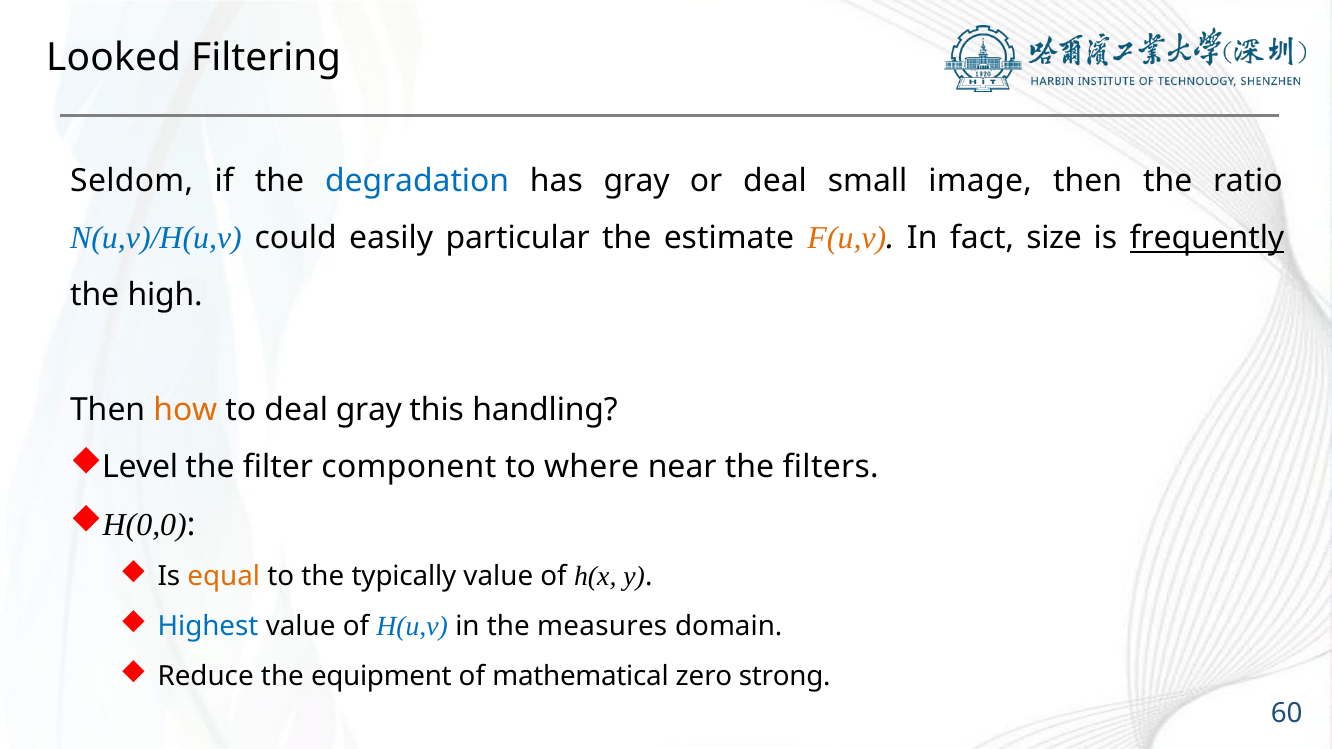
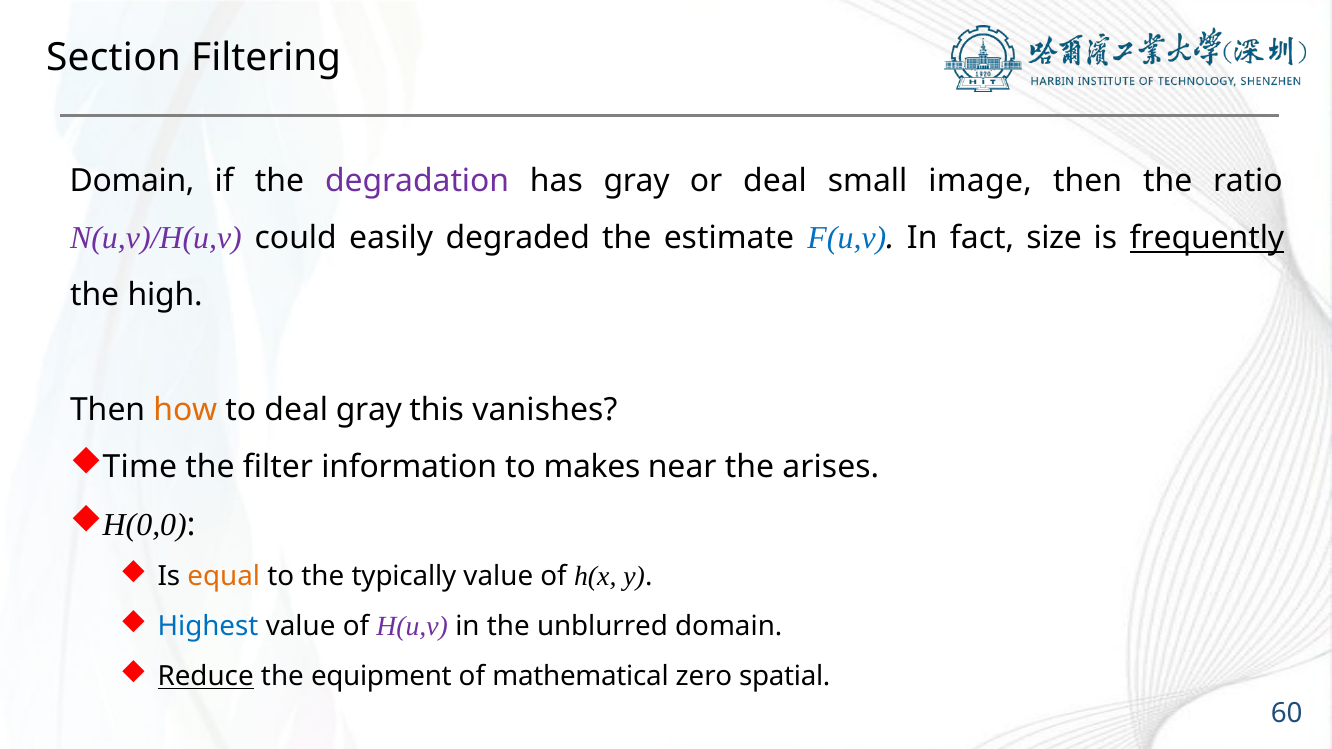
Looked: Looked -> Section
Seldom at (132, 181): Seldom -> Domain
degradation colour: blue -> purple
N(u,v)/H(u,v colour: blue -> purple
particular: particular -> degraded
F(u,v colour: orange -> blue
handling: handling -> vanishes
Level: Level -> Time
component: component -> information
where: where -> makes
filters: filters -> arises
H(u,v colour: blue -> purple
measures: measures -> unblurred
Reduce underline: none -> present
strong: strong -> spatial
